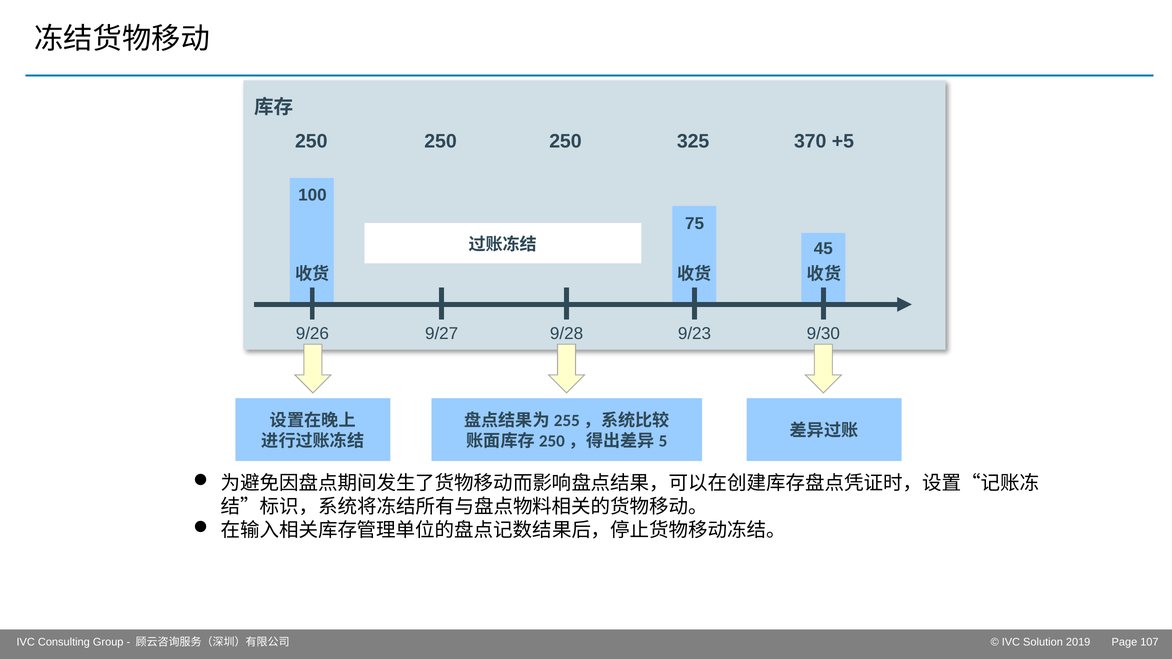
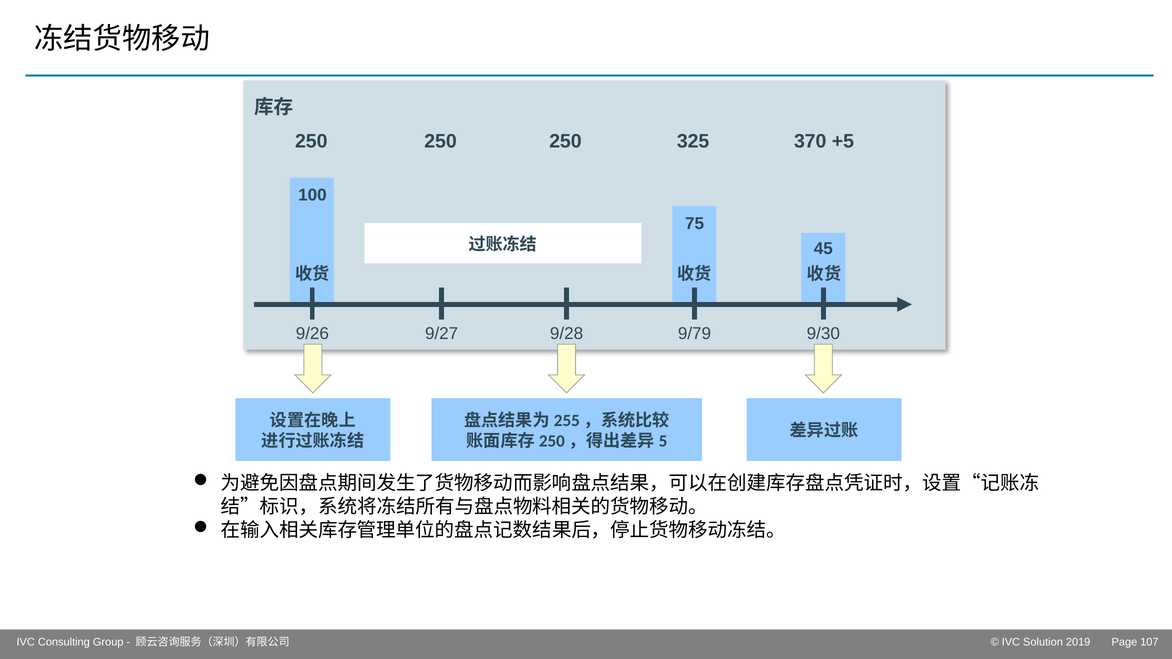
9/23: 9/23 -> 9/79
